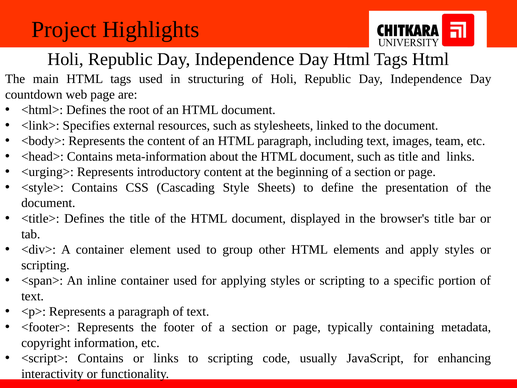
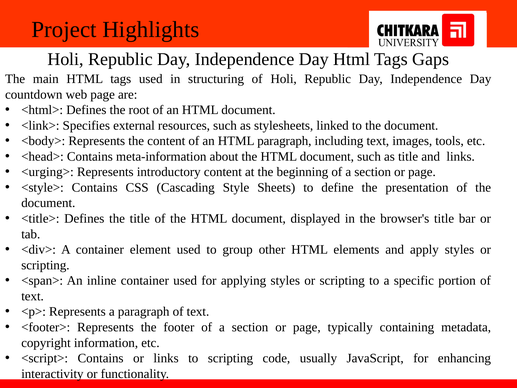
Tags Html: Html -> Gaps
team: team -> tools
